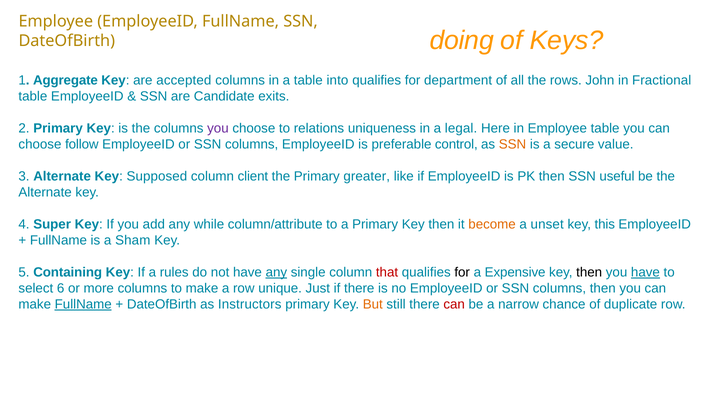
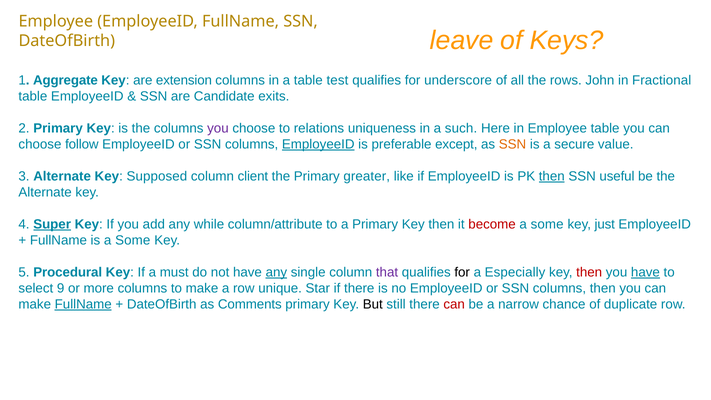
doing: doing -> leave
accepted: accepted -> extension
into: into -> test
department: department -> underscore
legal: legal -> such
EmployeeID at (318, 144) underline: none -> present
control: control -> except
then at (552, 176) underline: none -> present
Super underline: none -> present
become colour: orange -> red
unset at (547, 224): unset -> some
this: this -> just
is a Sham: Sham -> Some
Containing: Containing -> Procedural
rules: rules -> must
that colour: red -> purple
Expensive: Expensive -> Especially
then at (589, 272) colour: black -> red
6: 6 -> 9
Just: Just -> Star
Instructors: Instructors -> Comments
But colour: orange -> black
